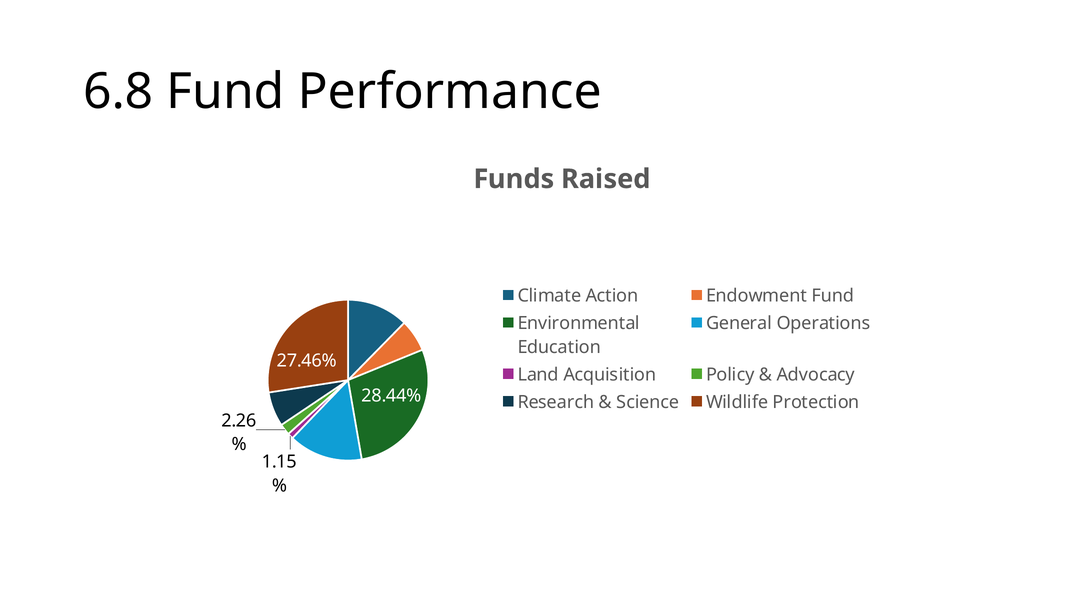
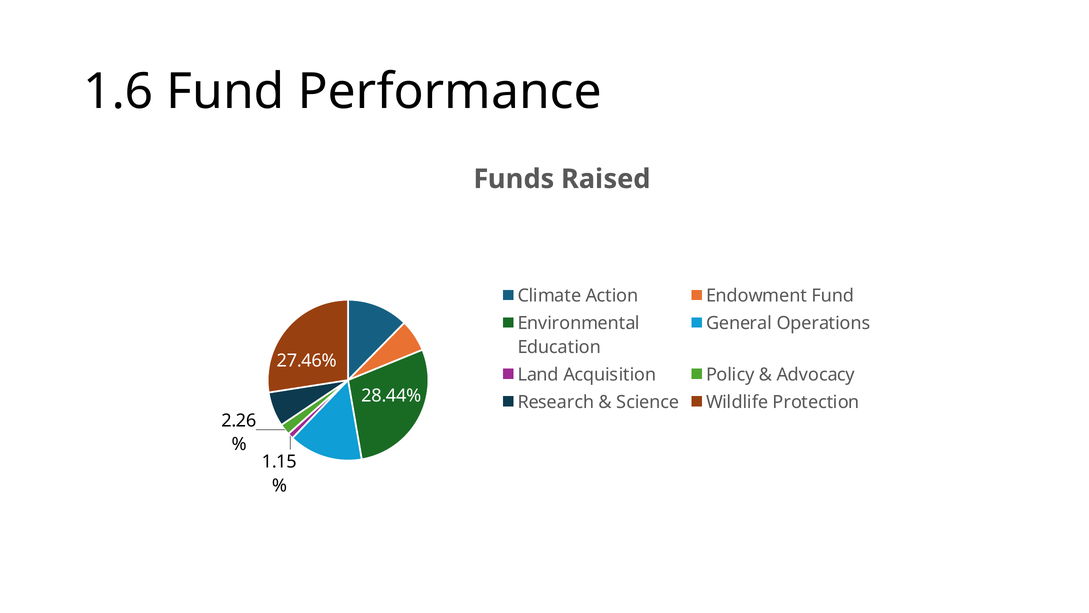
6.8: 6.8 -> 1.6
